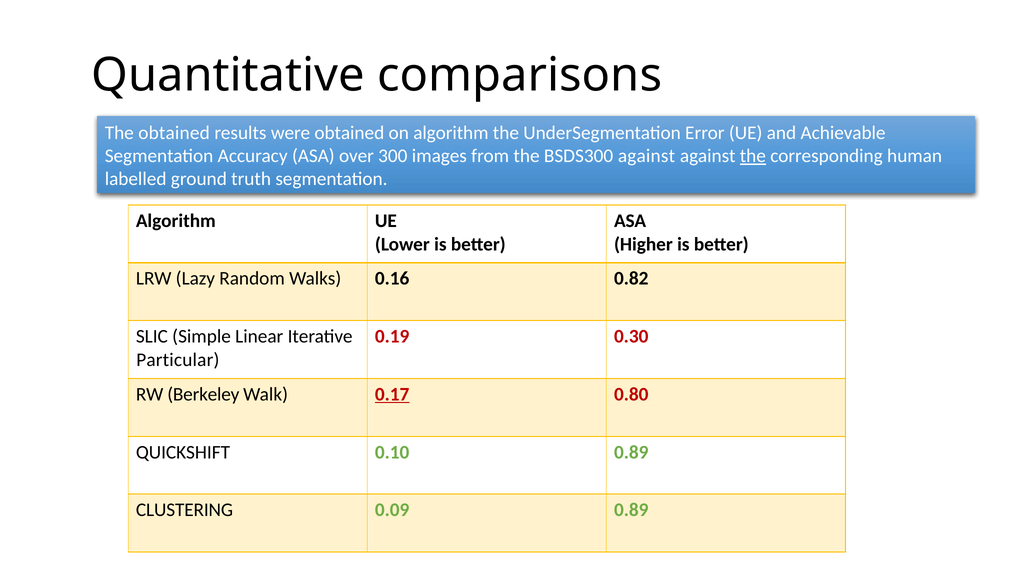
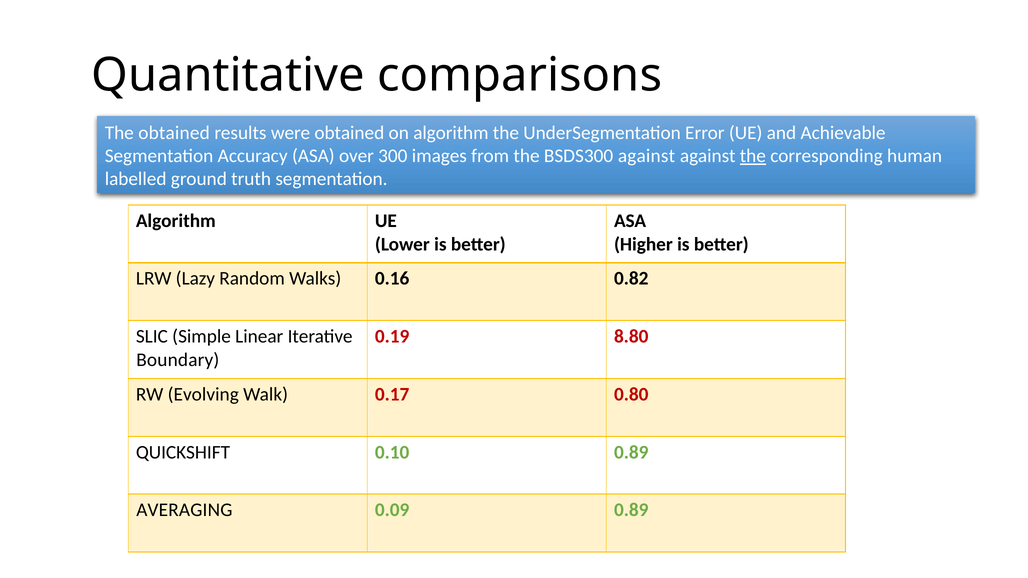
0.30: 0.30 -> 8.80
Particular: Particular -> Boundary
Berkeley: Berkeley -> Evolving
0.17 underline: present -> none
CLUSTERING: CLUSTERING -> AVERAGING
